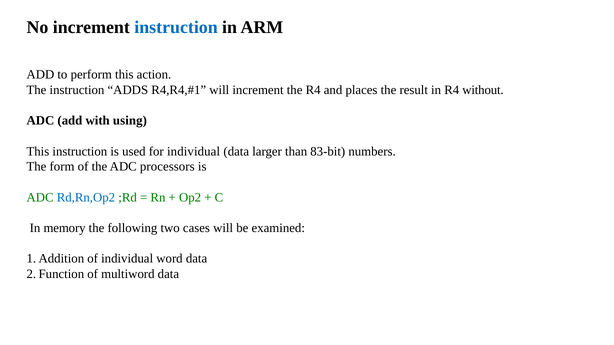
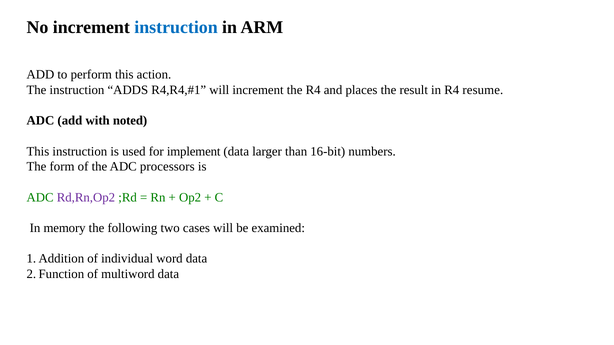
without: without -> resume
using: using -> noted
for individual: individual -> implement
83-bit: 83-bit -> 16-bit
Rd,Rn,Op2 colour: blue -> purple
